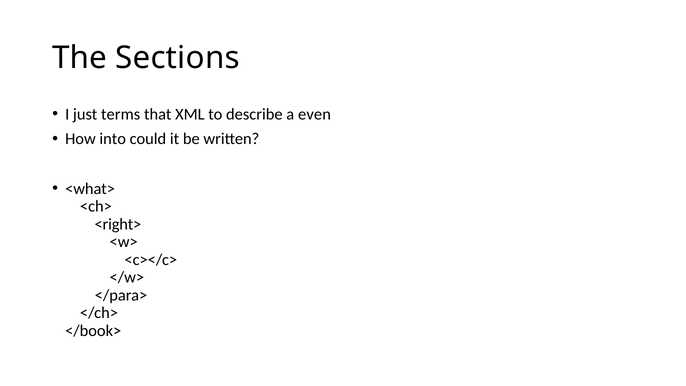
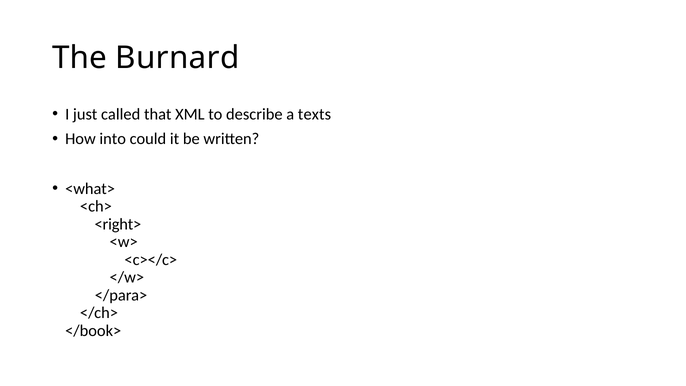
Sections: Sections -> Burnard
terms: terms -> called
even: even -> texts
